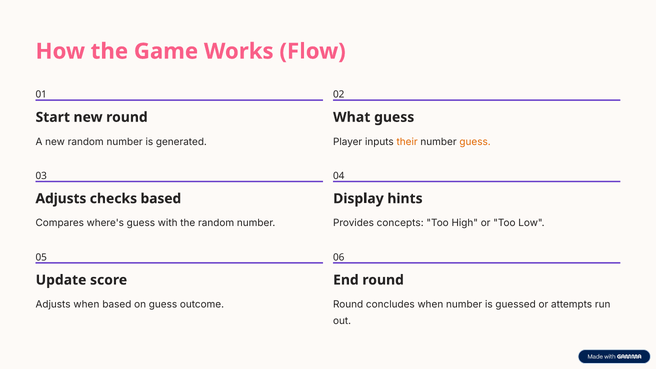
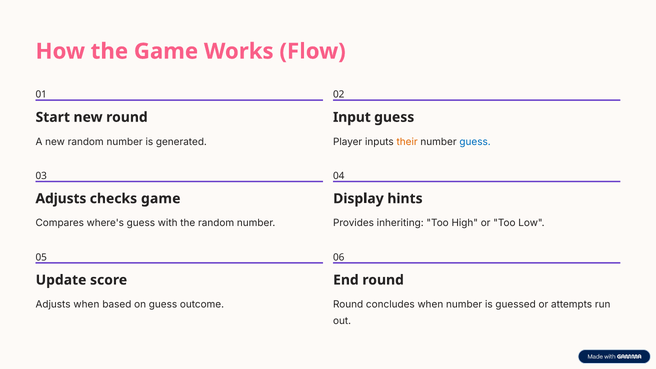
What: What -> Input
guess at (475, 142) colour: orange -> blue
checks based: based -> game
concepts: concepts -> inheriting
